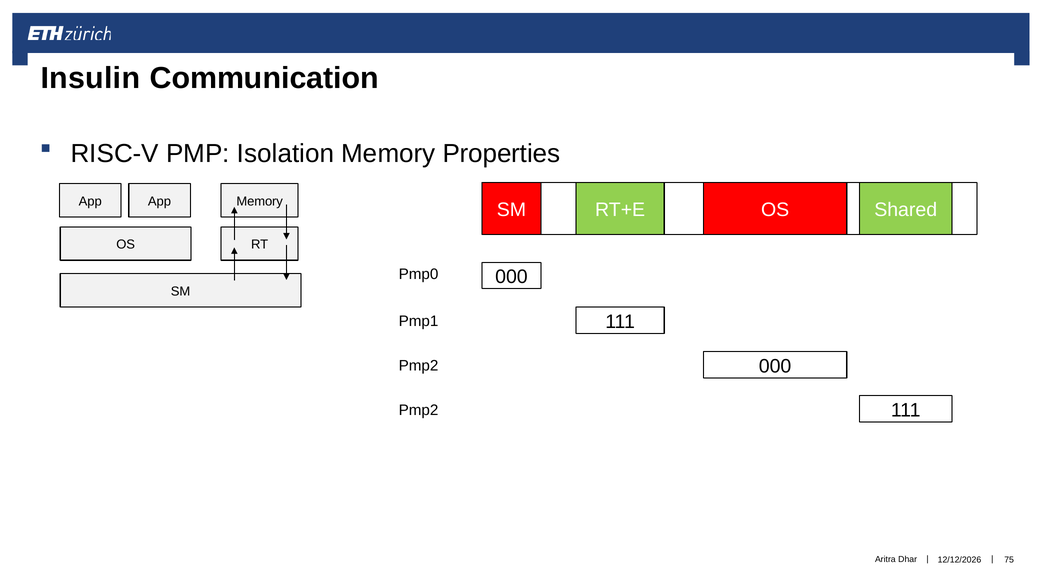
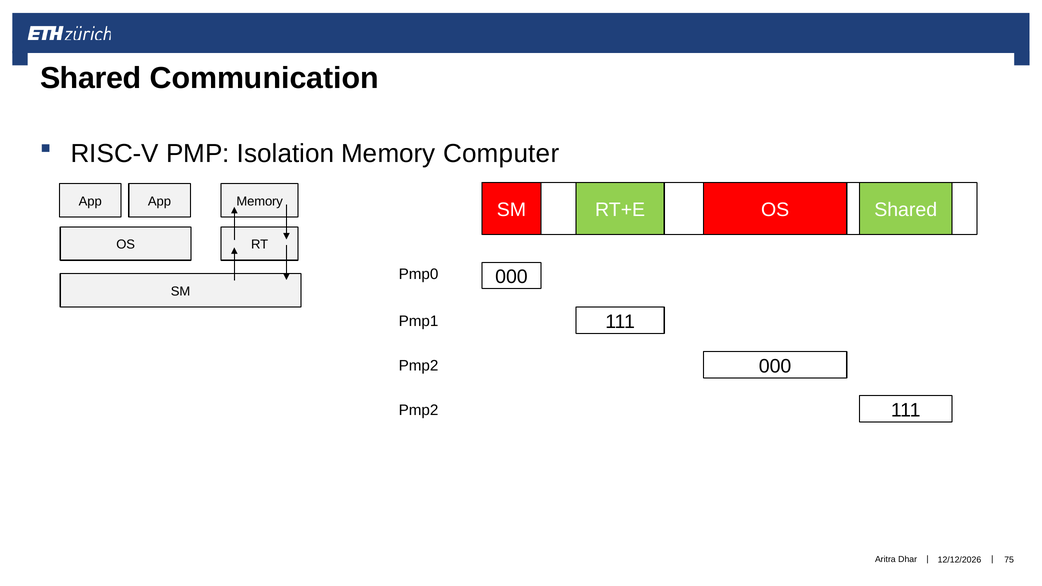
Insulin at (90, 78): Insulin -> Shared
Properties: Properties -> Computer
